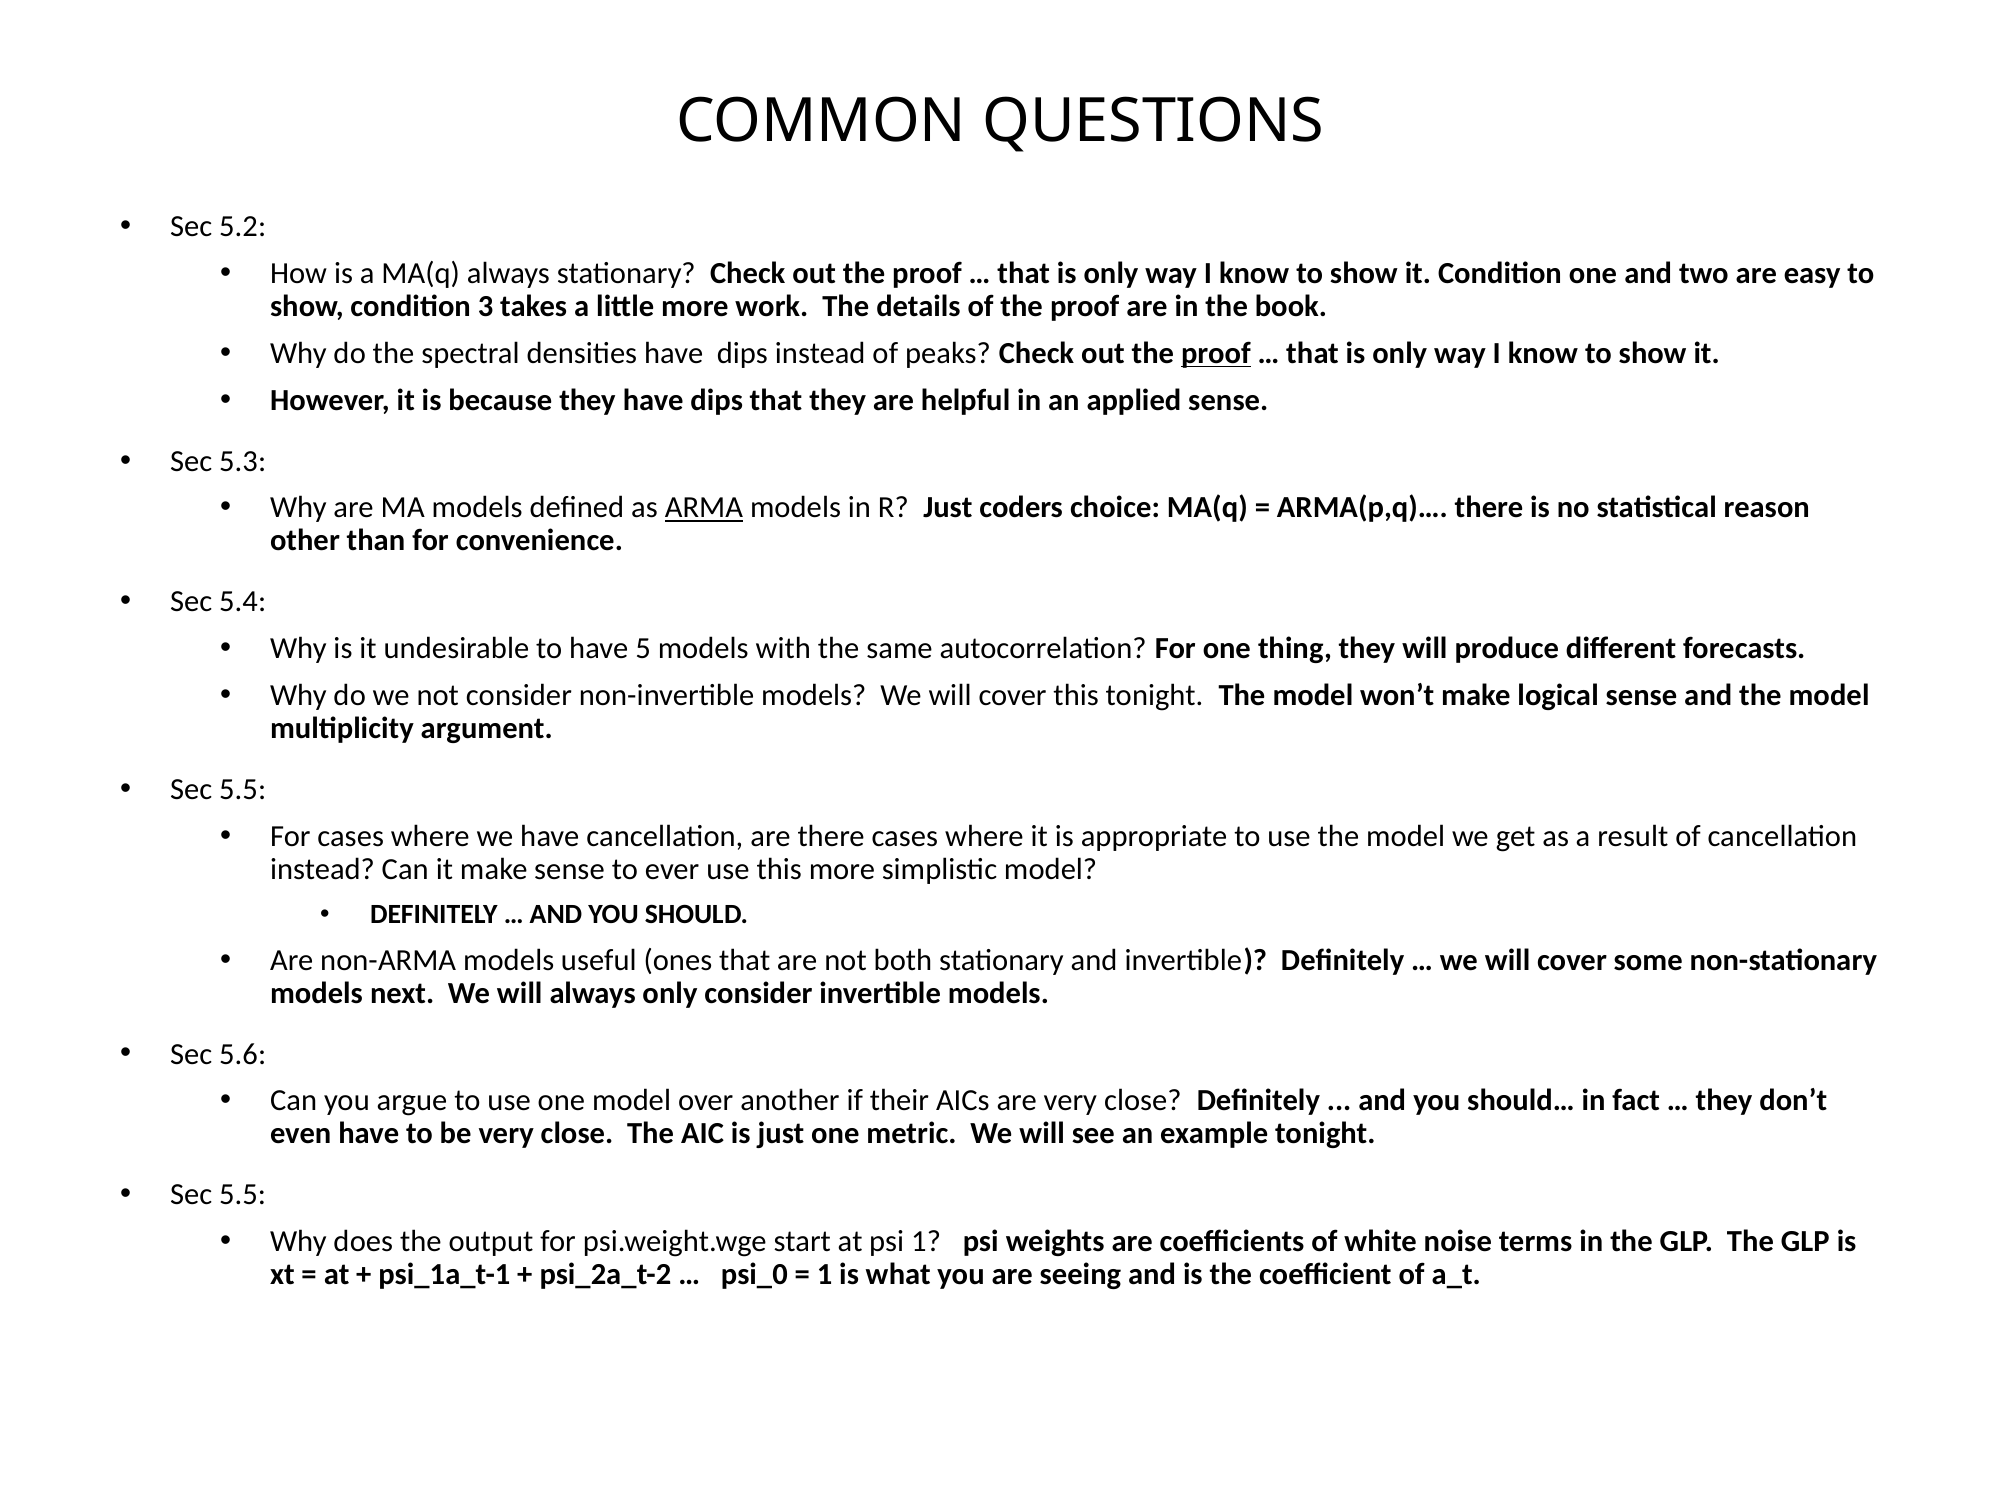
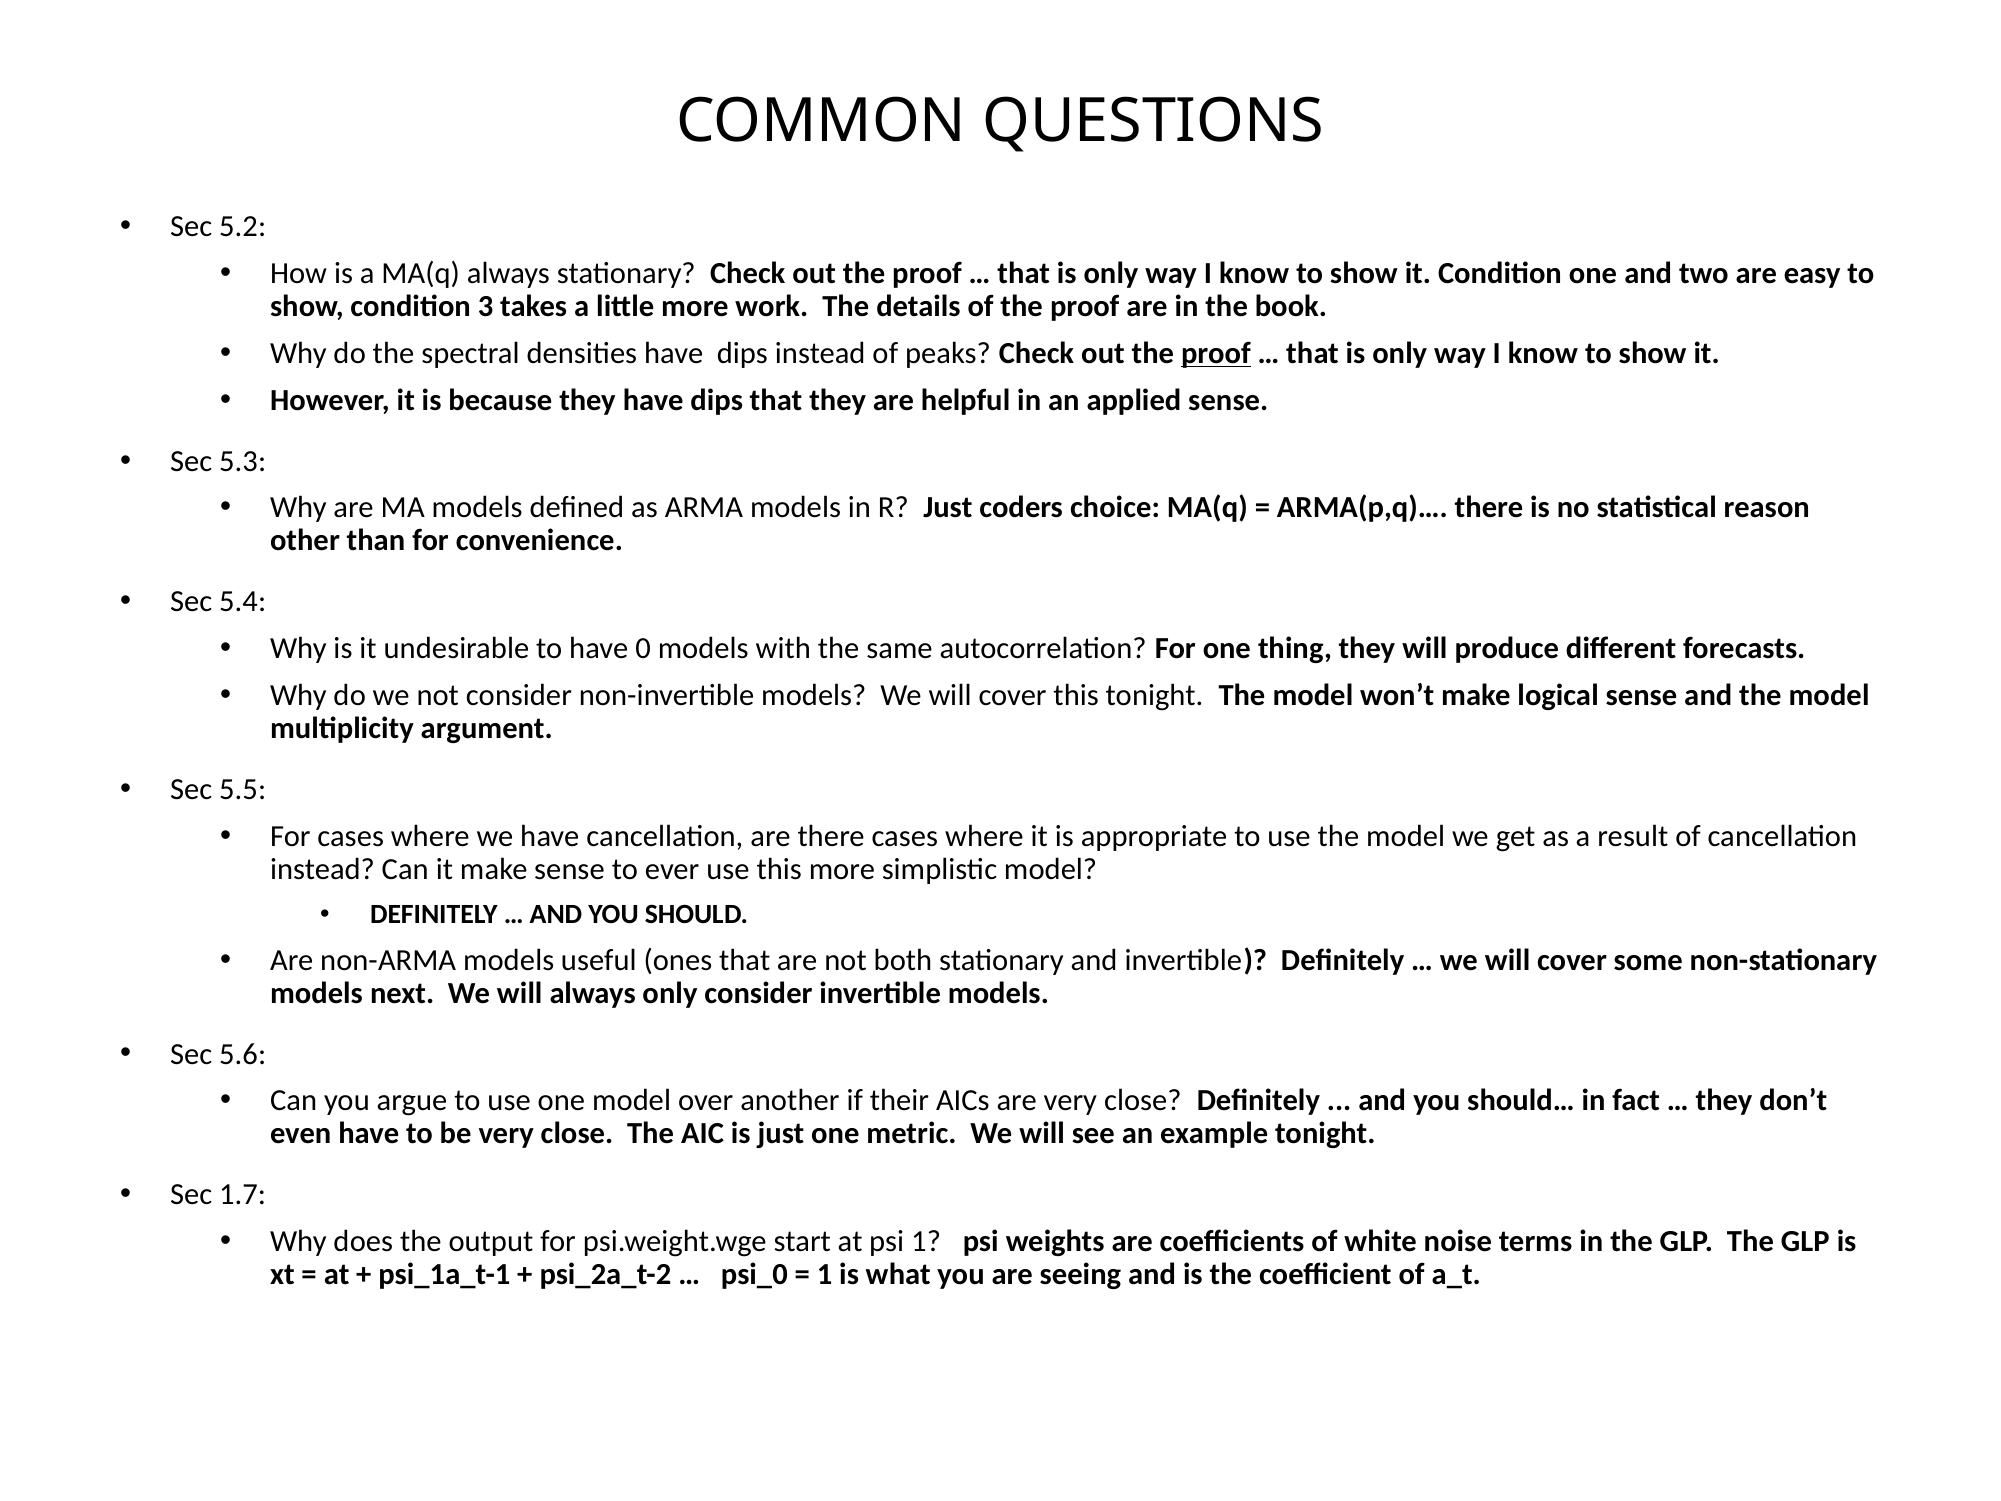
ARMA underline: present -> none
5: 5 -> 0
5.5 at (243, 1194): 5.5 -> 1.7
